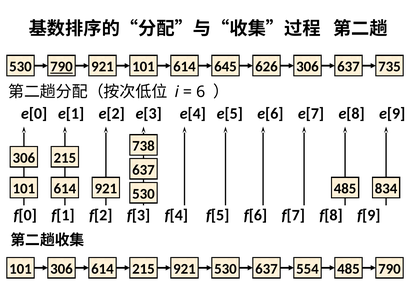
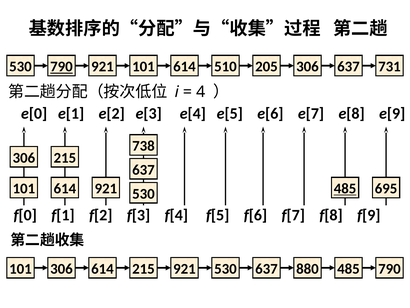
645: 645 -> 510
626: 626 -> 205
735: 735 -> 731
6: 6 -> 4
485 at (345, 188) underline: none -> present
834: 834 -> 695
554: 554 -> 880
